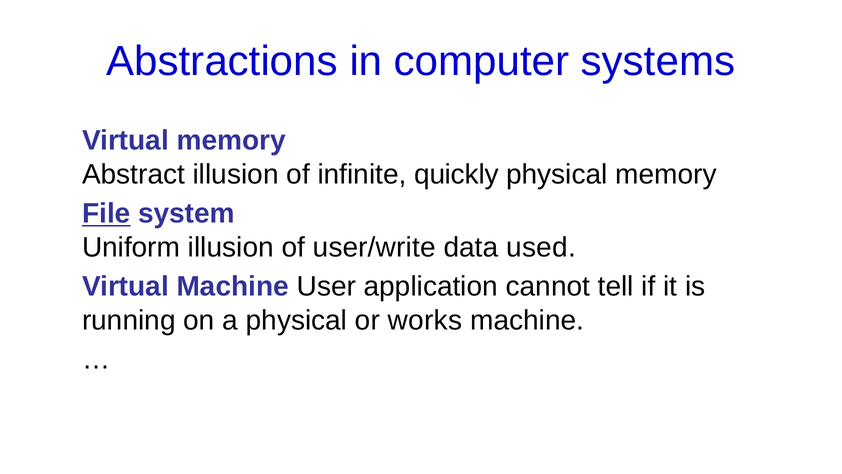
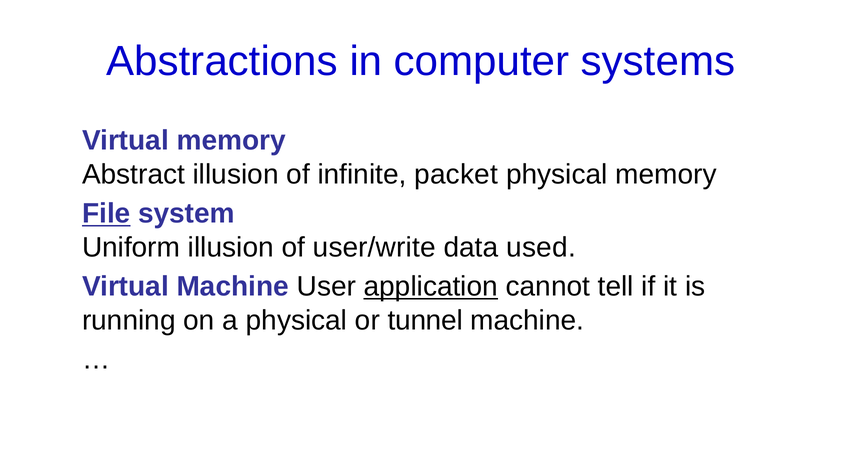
quickly: quickly -> packet
application underline: none -> present
works: works -> tunnel
